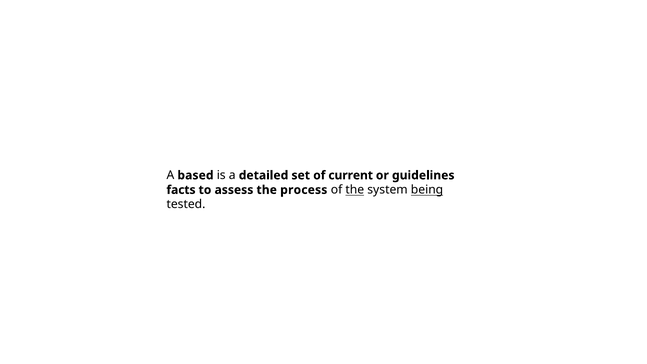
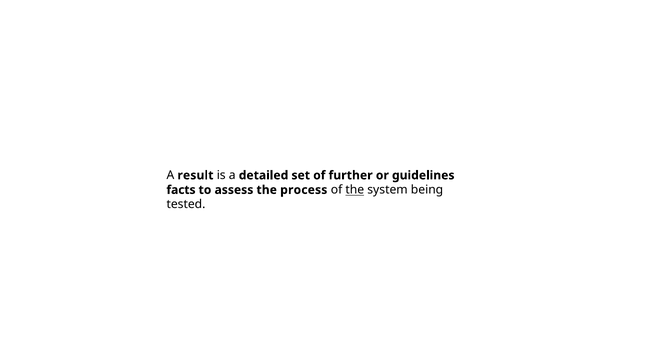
based: based -> result
current: current -> further
being underline: present -> none
